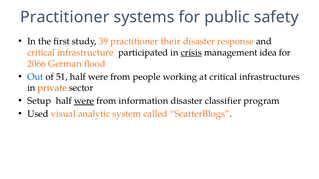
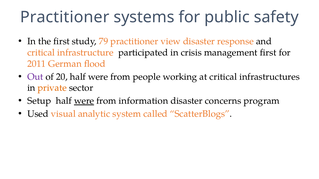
39: 39 -> 79
their: their -> view
crisis underline: present -> none
management idea: idea -> first
2066: 2066 -> 2011
Out colour: blue -> purple
51: 51 -> 20
classifier: classifier -> concerns
